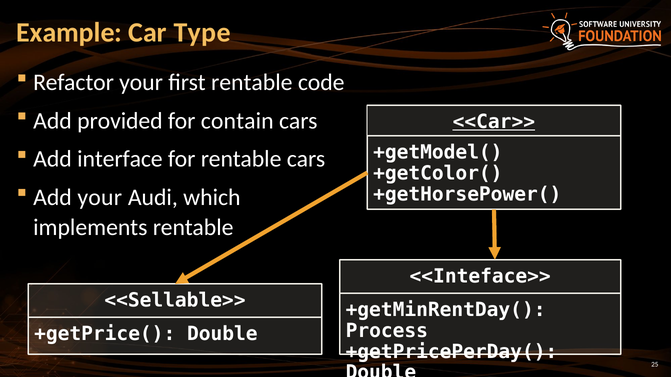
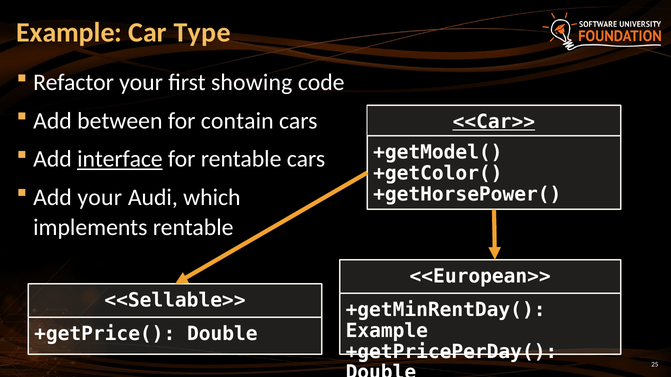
first rentable: rentable -> showing
provided: provided -> between
interface underline: none -> present
<<Inteface>>: <<Inteface>> -> <<European>>
Process at (387, 331): Process -> Example
